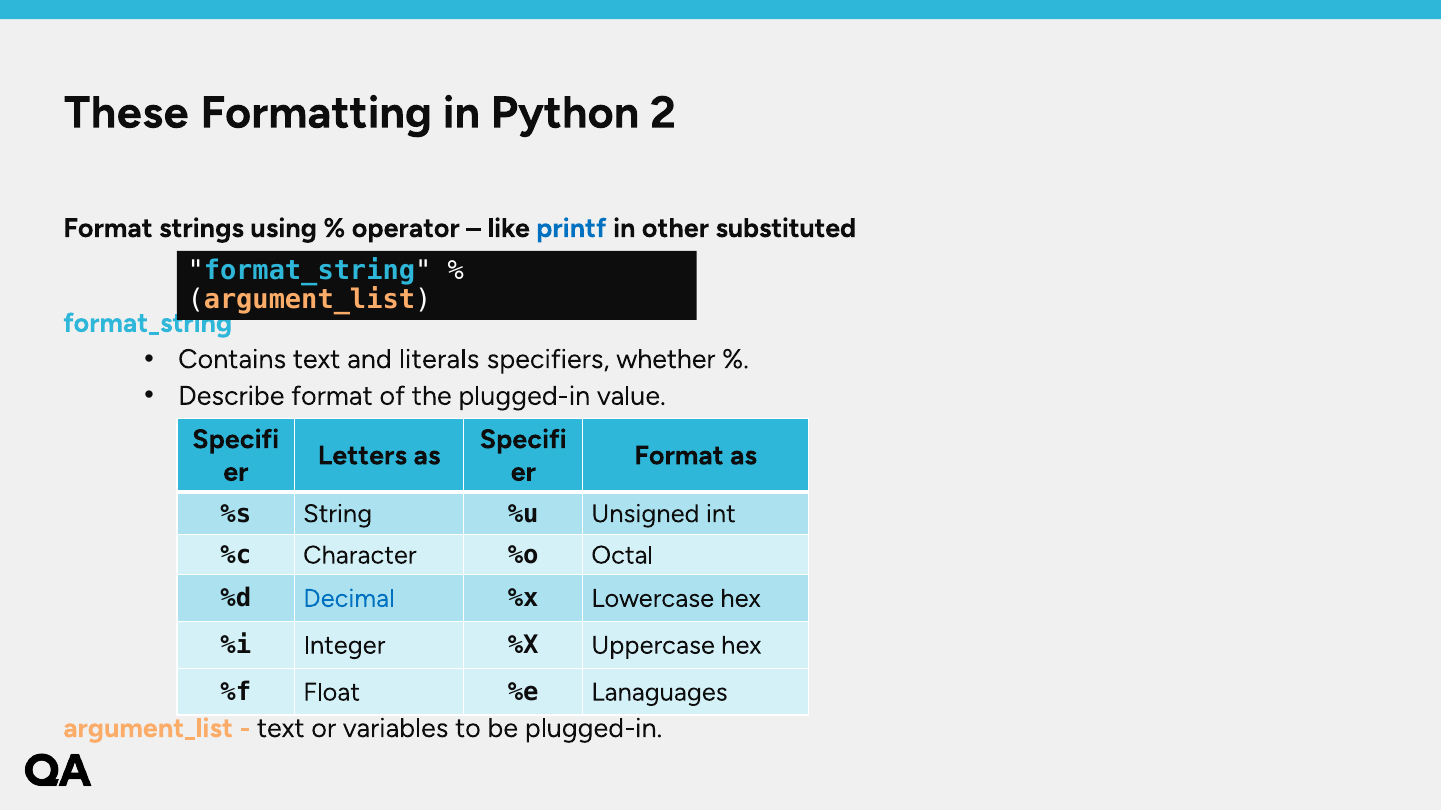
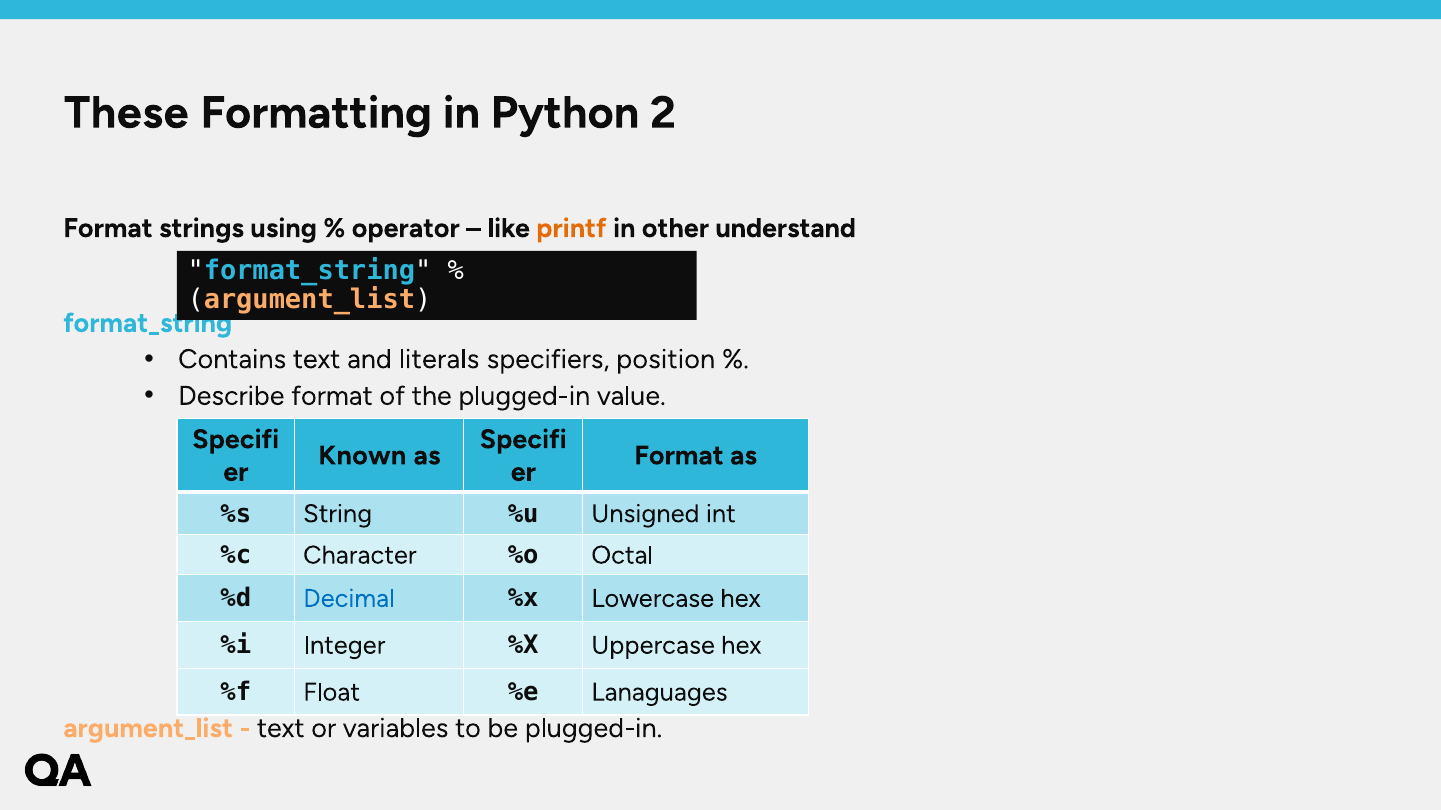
printf colour: blue -> orange
substituted: substituted -> understand
whether: whether -> position
Letters: Letters -> Known
